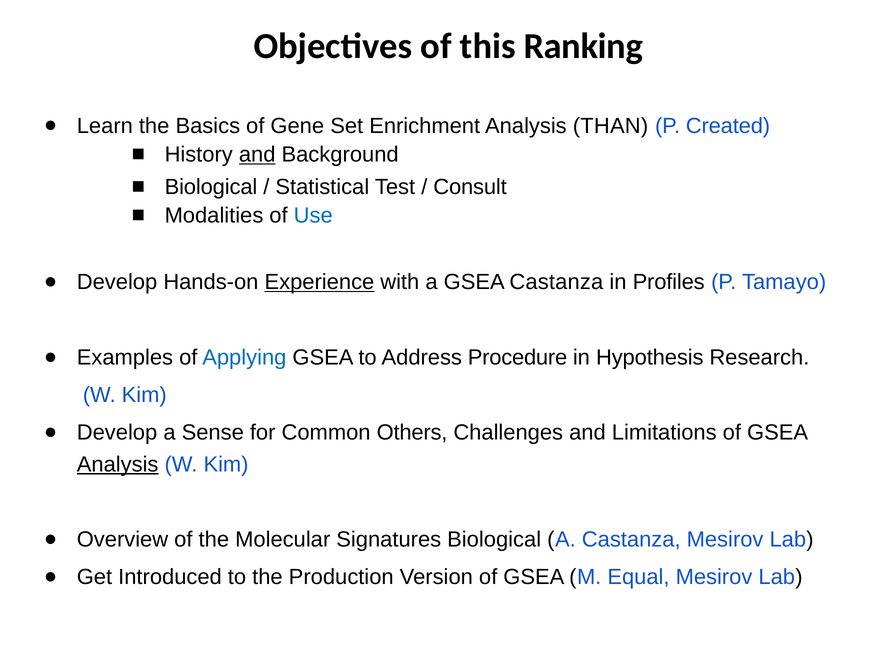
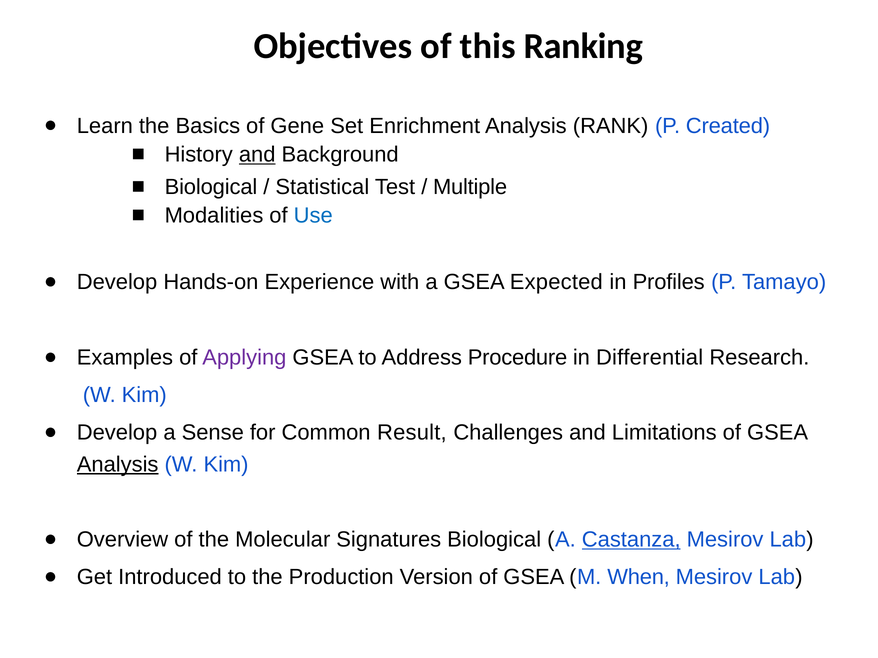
THAN: THAN -> RANK
Consult: Consult -> Multiple
Experience underline: present -> none
GSEA Castanza: Castanza -> Expected
Applying colour: blue -> purple
Hypothesis: Hypothesis -> Differential
Others: Others -> Result
Castanza at (631, 540) underline: none -> present
Equal: Equal -> When
